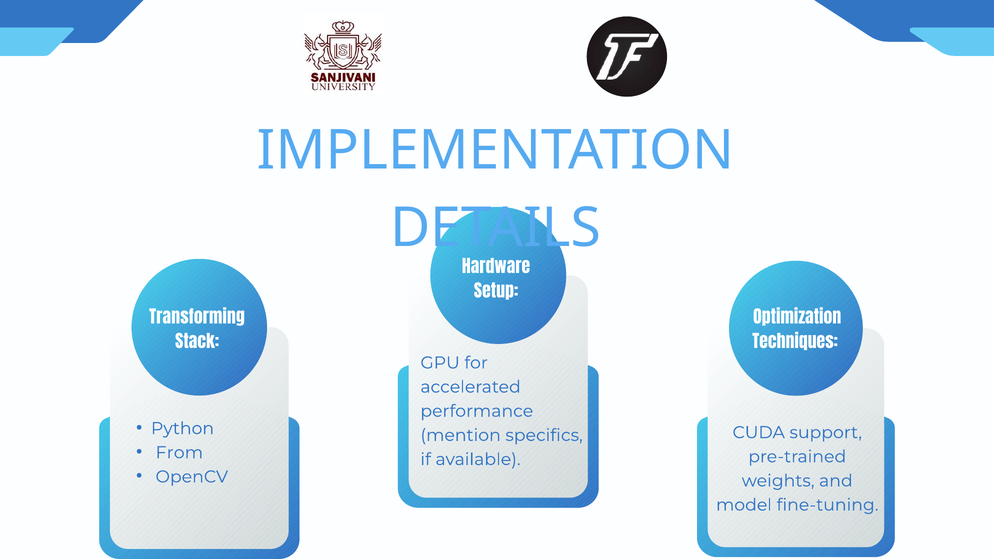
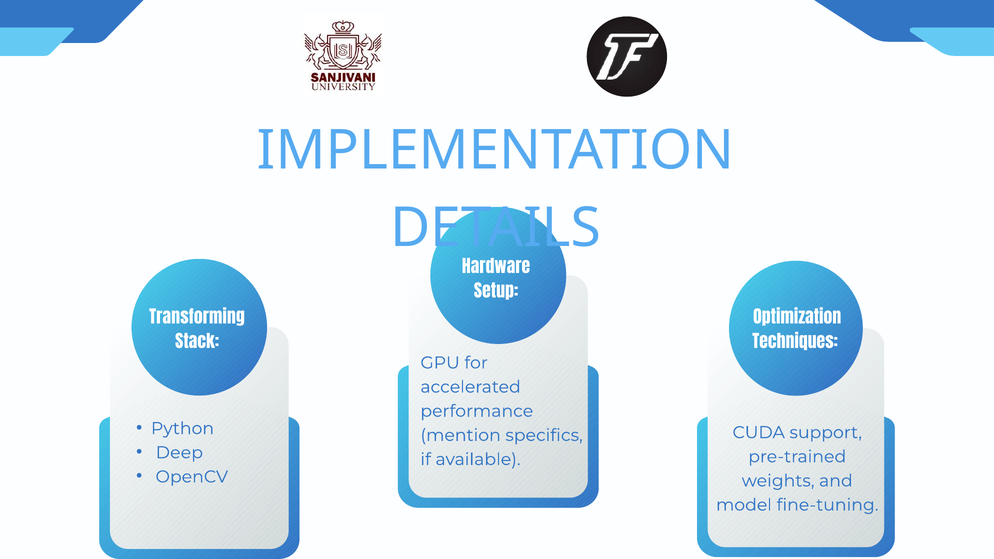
From: From -> Deep
